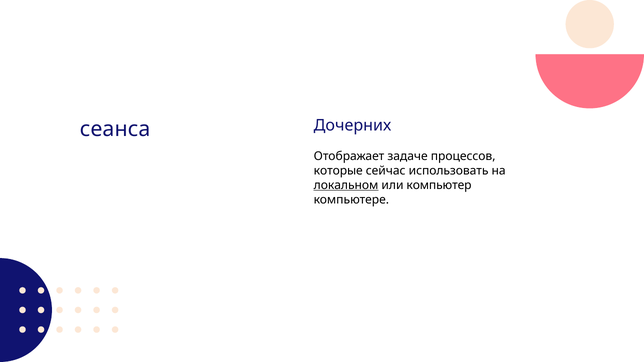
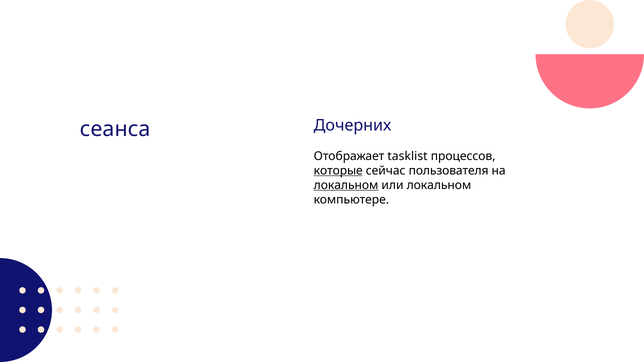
задаче: задаче -> tasklist
которые underline: none -> present
использовать: использовать -> пользователя
или компьютер: компьютер -> локальном
